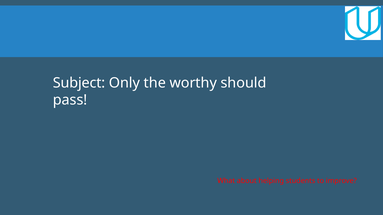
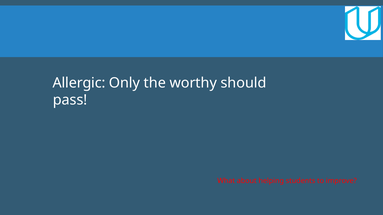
Subject: Subject -> Allergic
